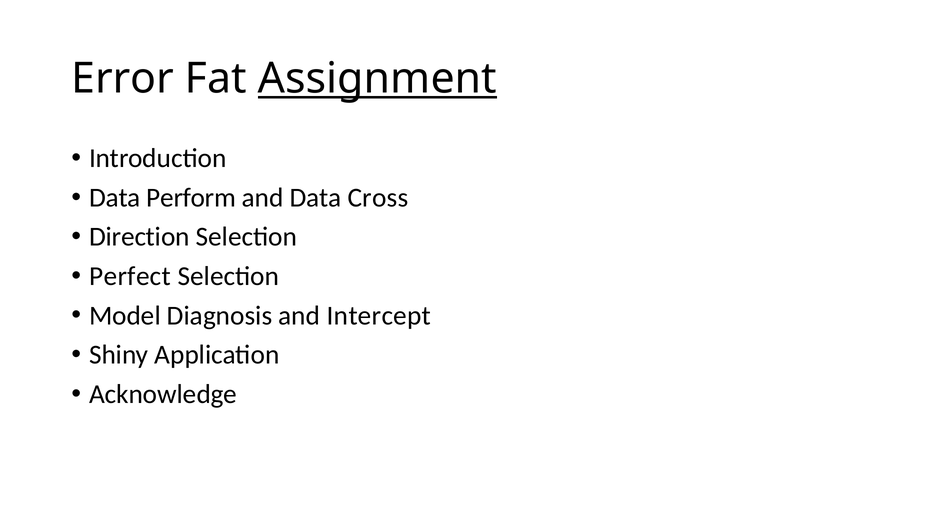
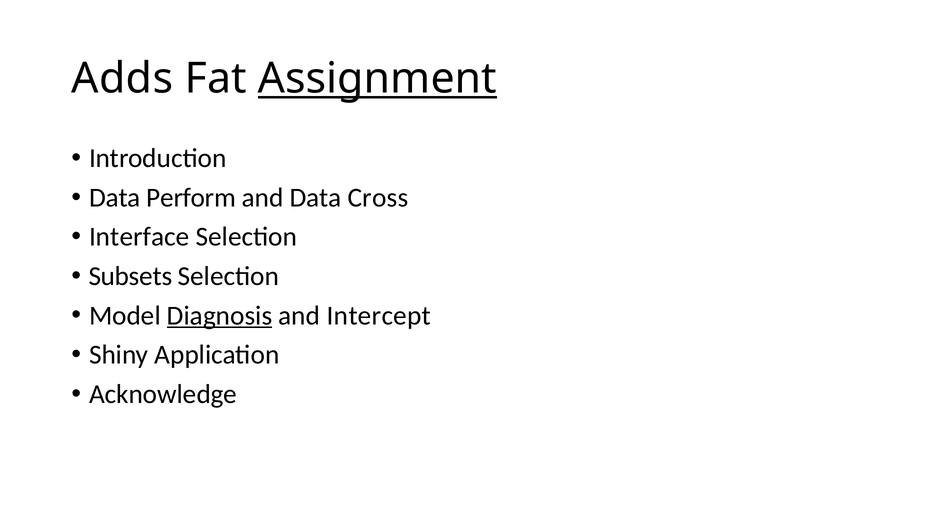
Error: Error -> Adds
Direction: Direction -> Interface
Perfect: Perfect -> Subsets
Diagnosis underline: none -> present
